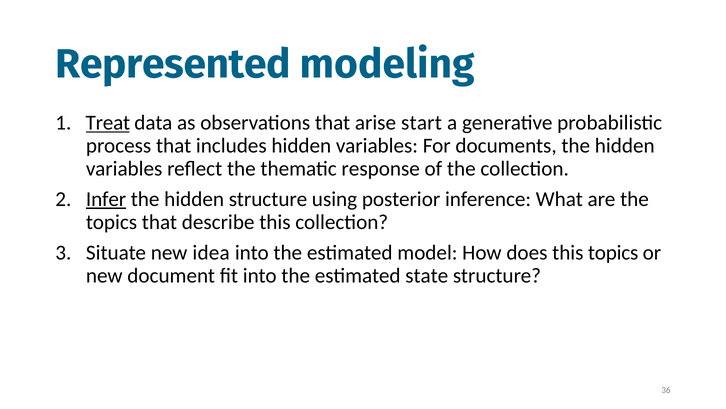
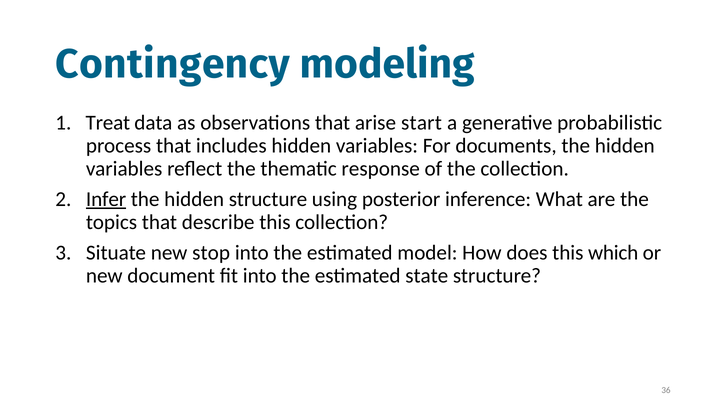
Represented: Represented -> Contingency
Treat underline: present -> none
idea: idea -> stop
this topics: topics -> which
